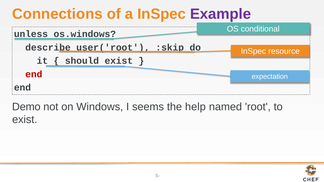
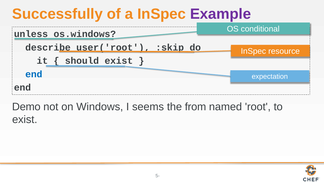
Connections: Connections -> Successfully
end at (34, 74) colour: red -> blue
help: help -> from
